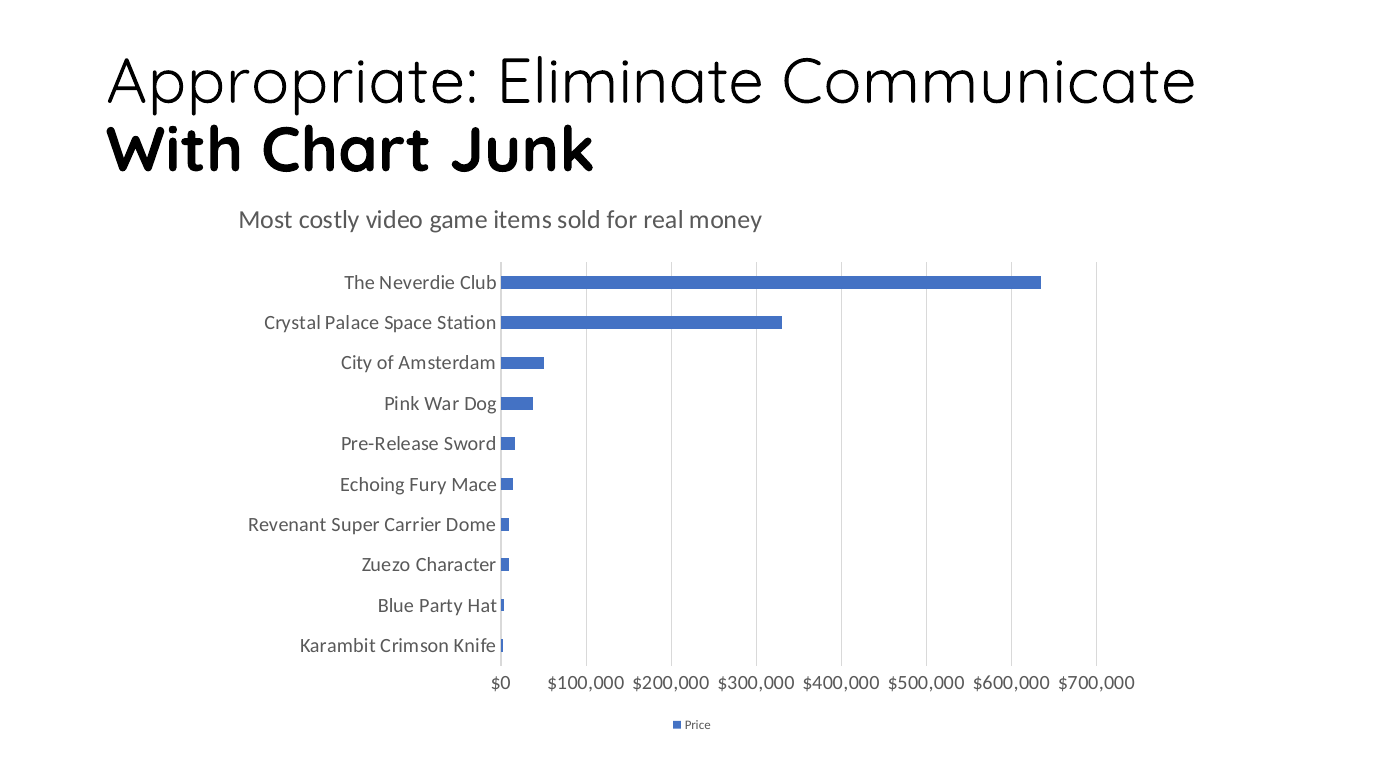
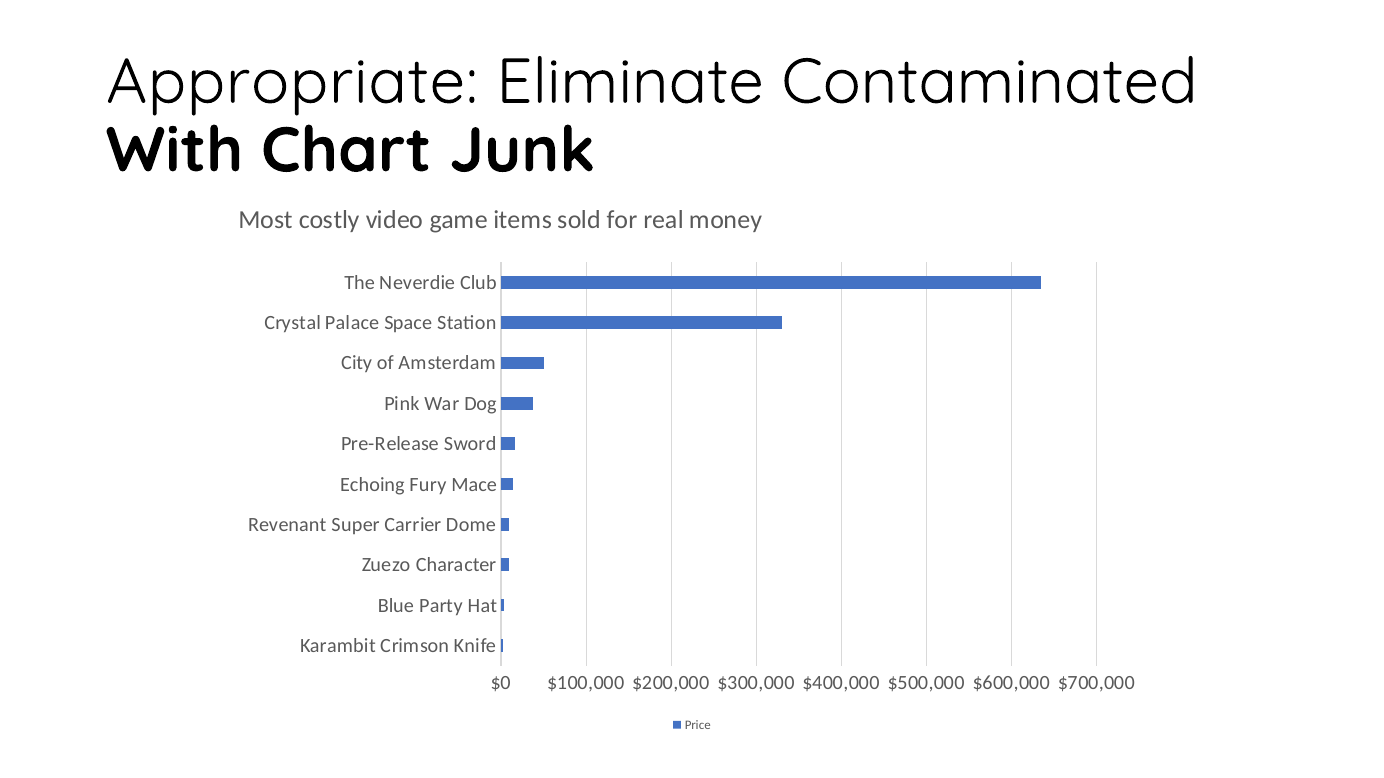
Communicate: Communicate -> Contaminated
